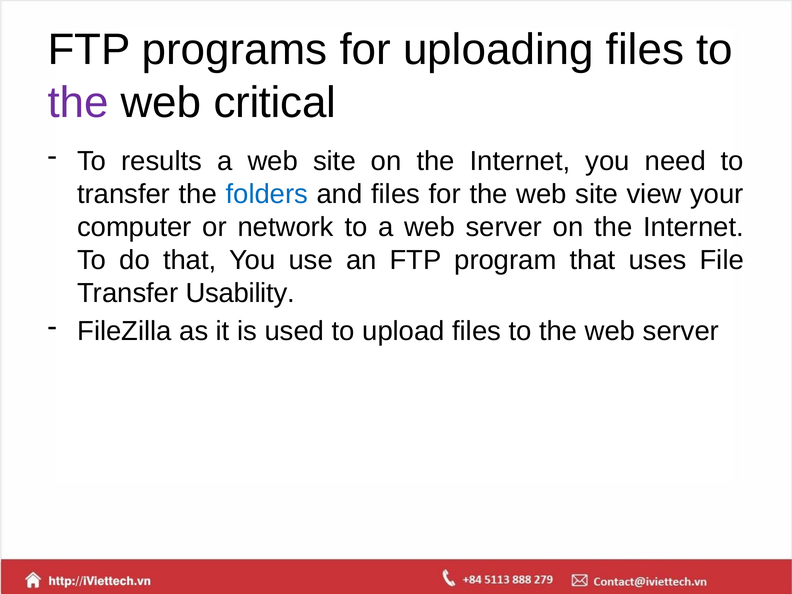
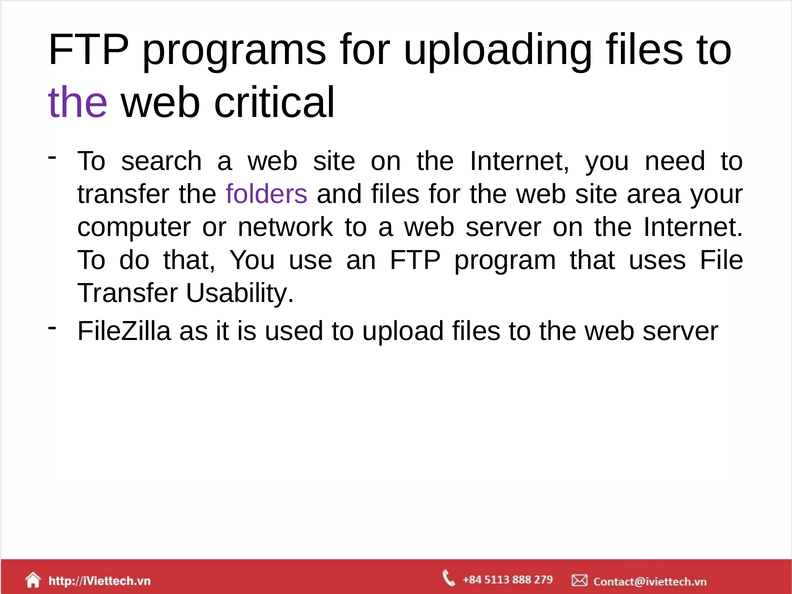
results: results -> search
folders colour: blue -> purple
view: view -> area
